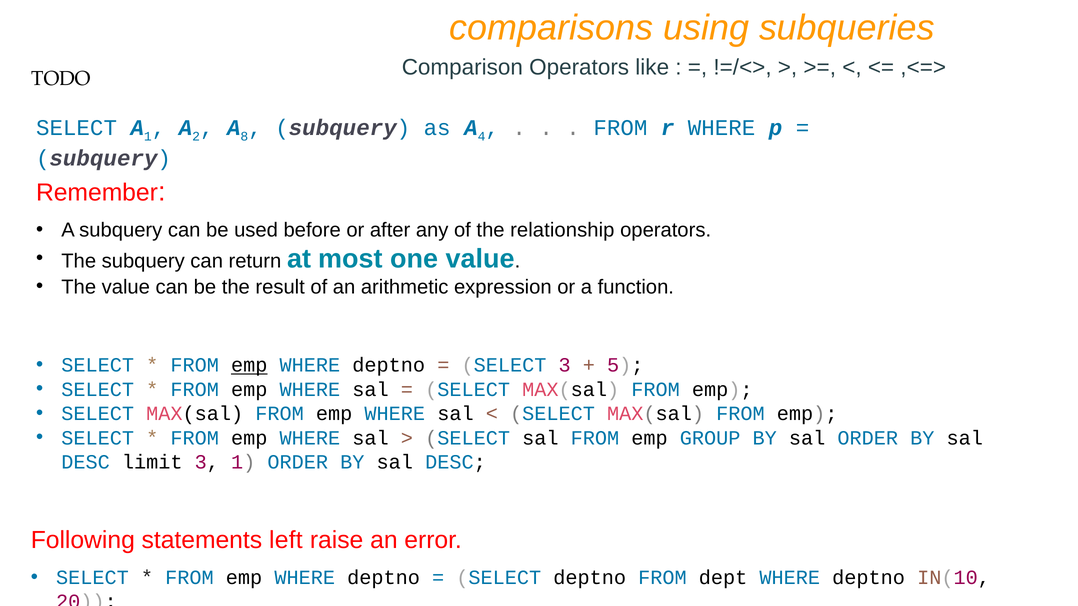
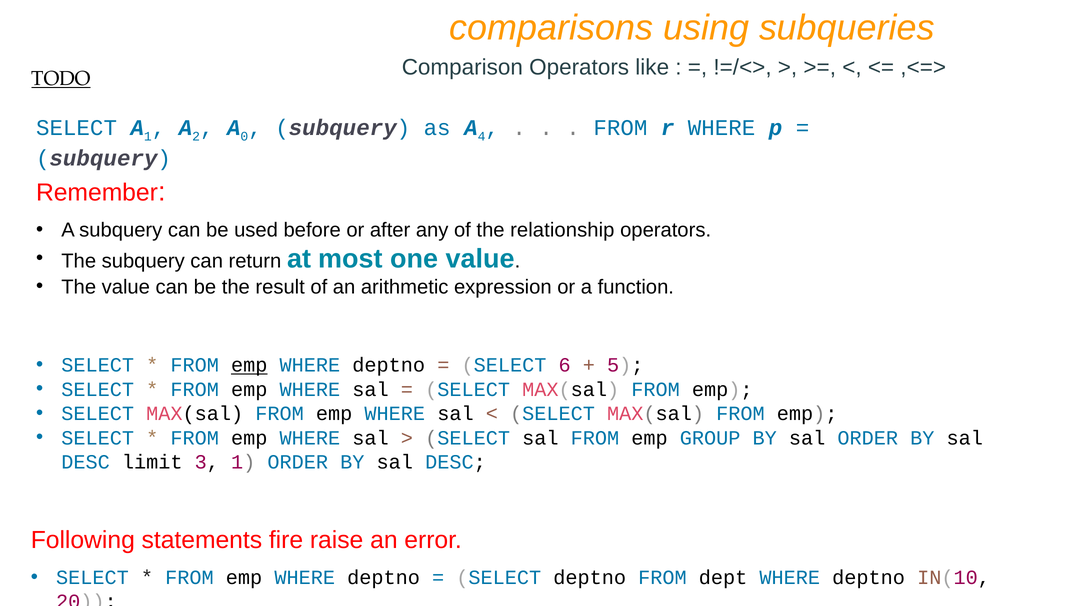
TODO underline: none -> present
8: 8 -> 0
SELECT 3: 3 -> 6
left: left -> fire
